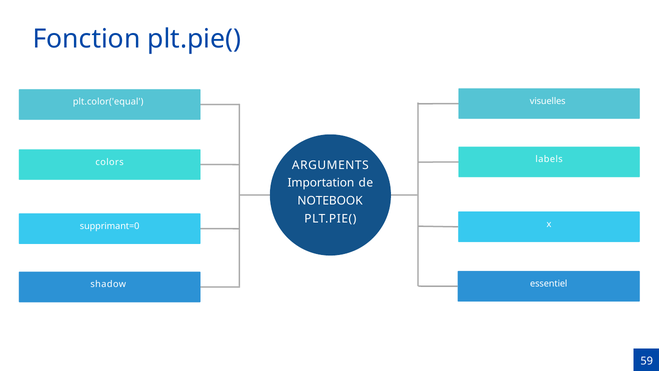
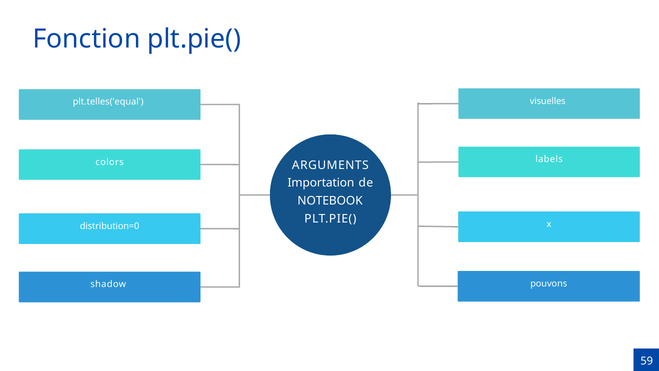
plt.color('equal: plt.color('equal -> plt.telles('equal
supprimant=0: supprimant=0 -> distribution=0
essentiel: essentiel -> pouvons
